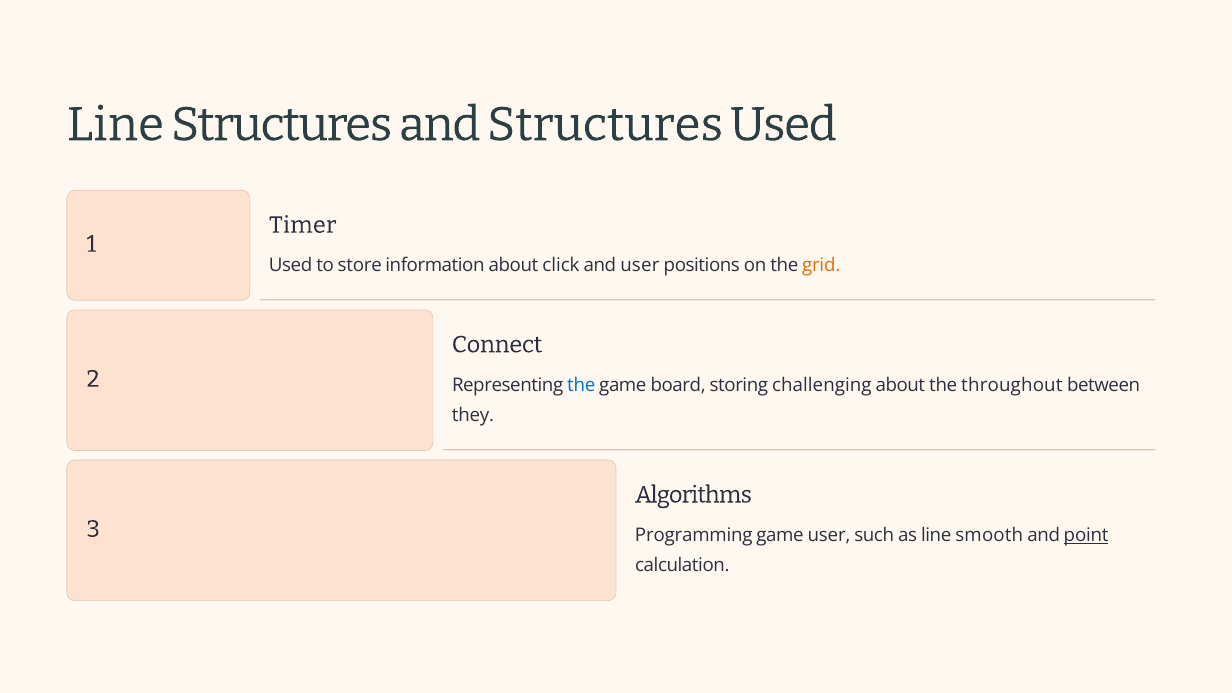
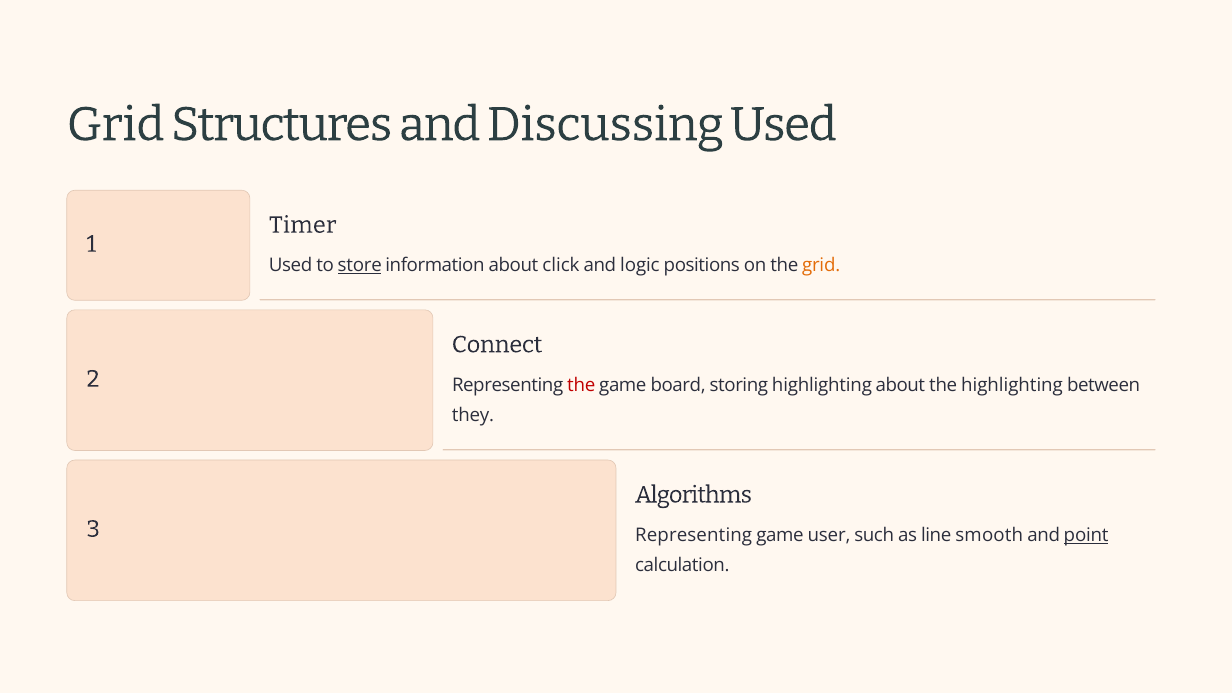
Line at (115, 125): Line -> Grid
and Structures: Structures -> Discussing
store underline: none -> present
and user: user -> logic
the at (581, 385) colour: blue -> red
storing challenging: challenging -> highlighting
the throughout: throughout -> highlighting
Programming at (694, 535): Programming -> Representing
